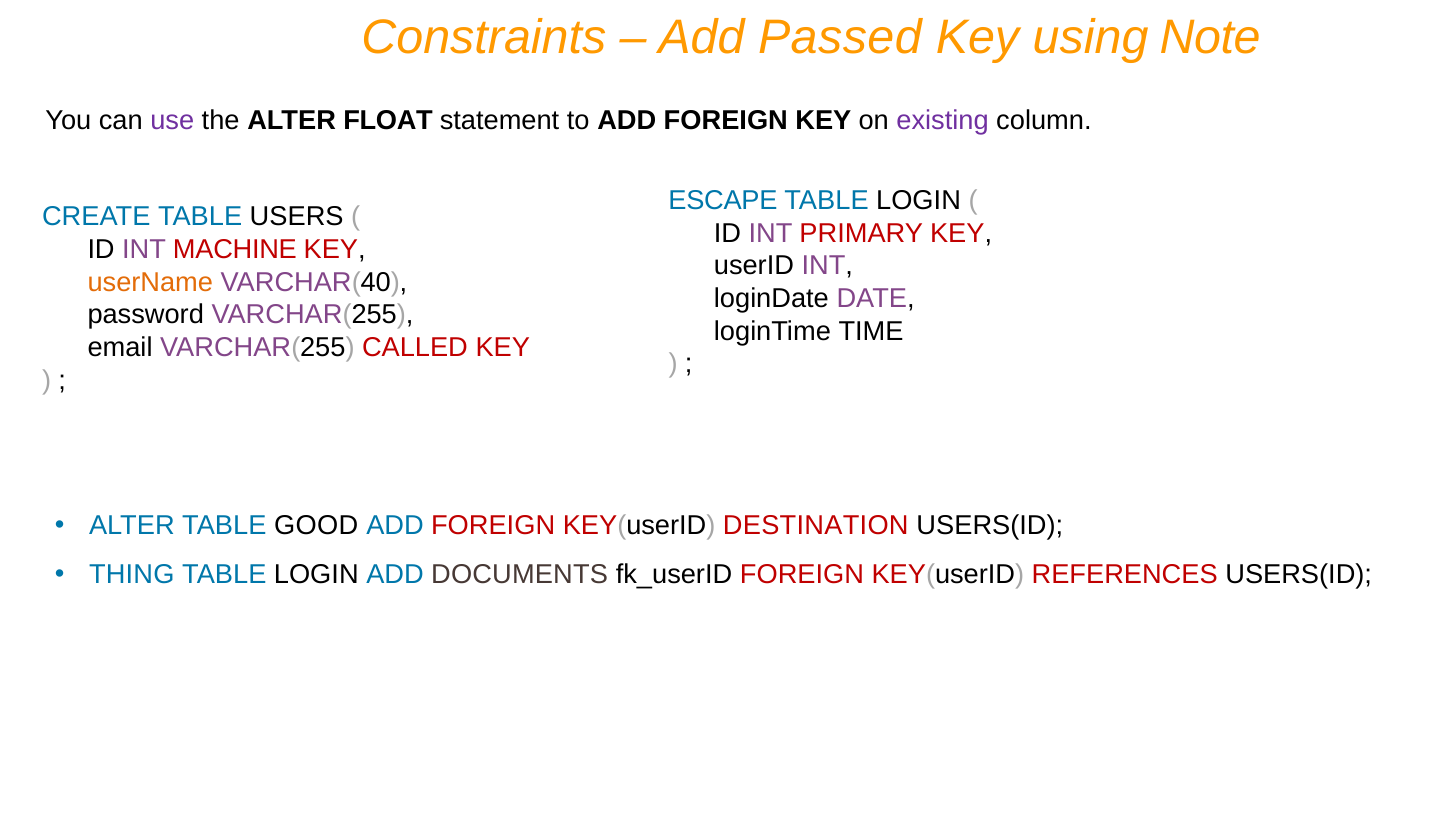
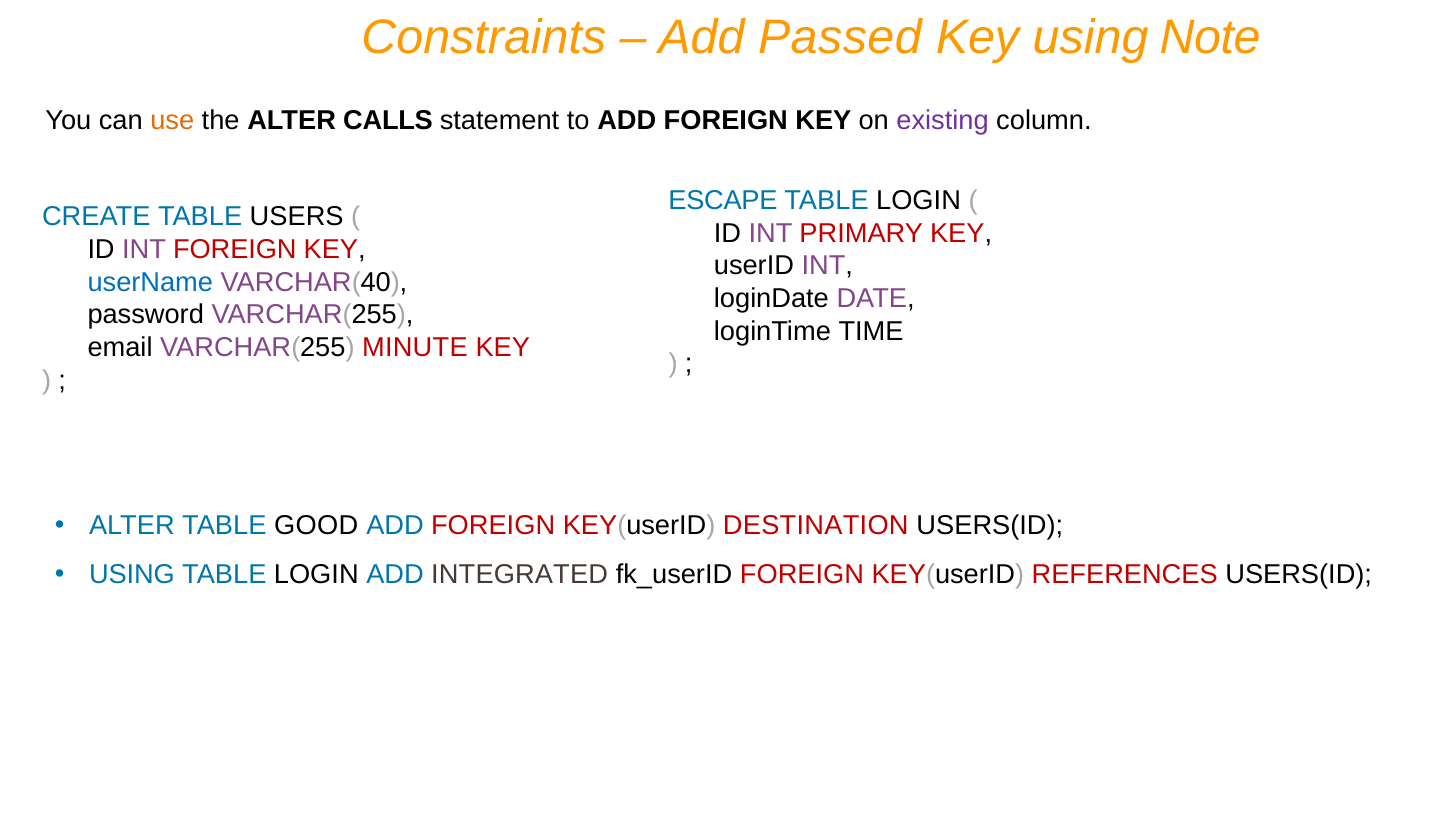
use colour: purple -> orange
FLOAT: FLOAT -> CALLS
INT MACHINE: MACHINE -> FOREIGN
userName colour: orange -> blue
CALLED: CALLED -> MINUTE
THING at (132, 575): THING -> USING
DOCUMENTS: DOCUMENTS -> INTEGRATED
